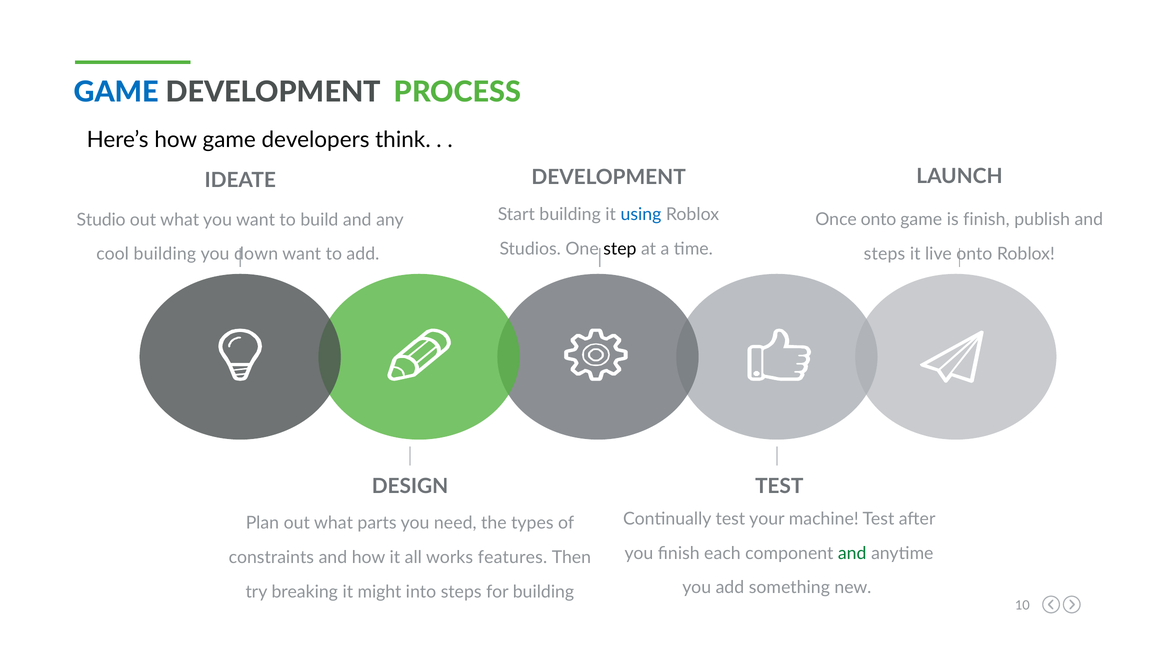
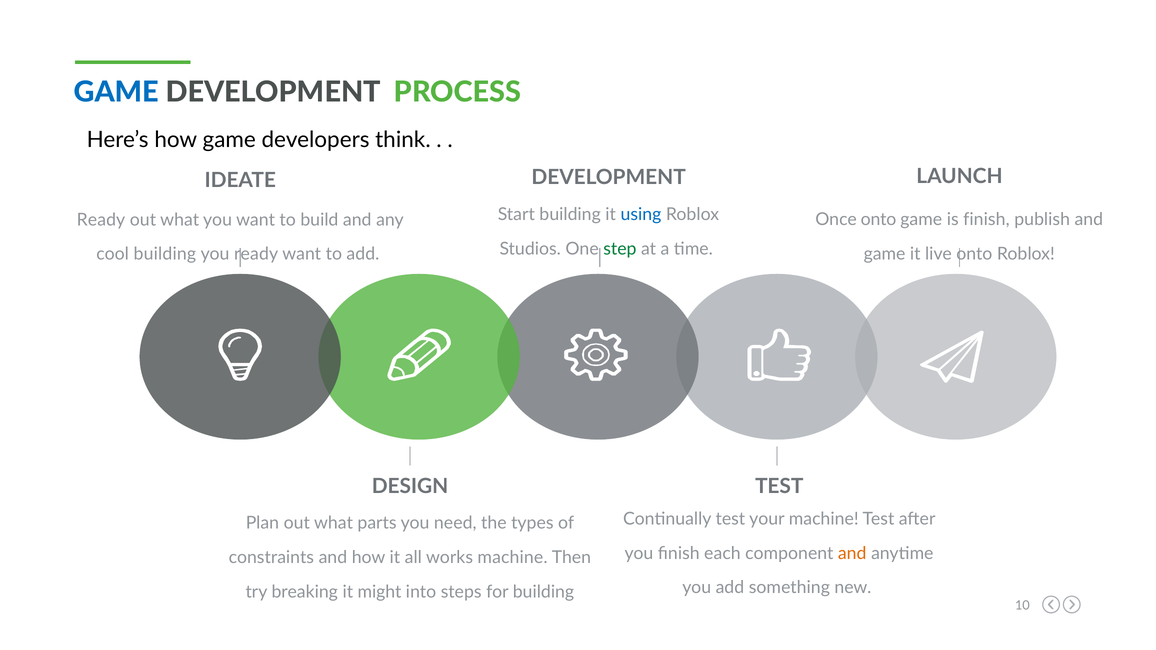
Studio at (101, 220): Studio -> Ready
step colour: black -> green
steps at (884, 254): steps -> game
you down: down -> ready
and at (852, 553) colour: green -> orange
works features: features -> machine
